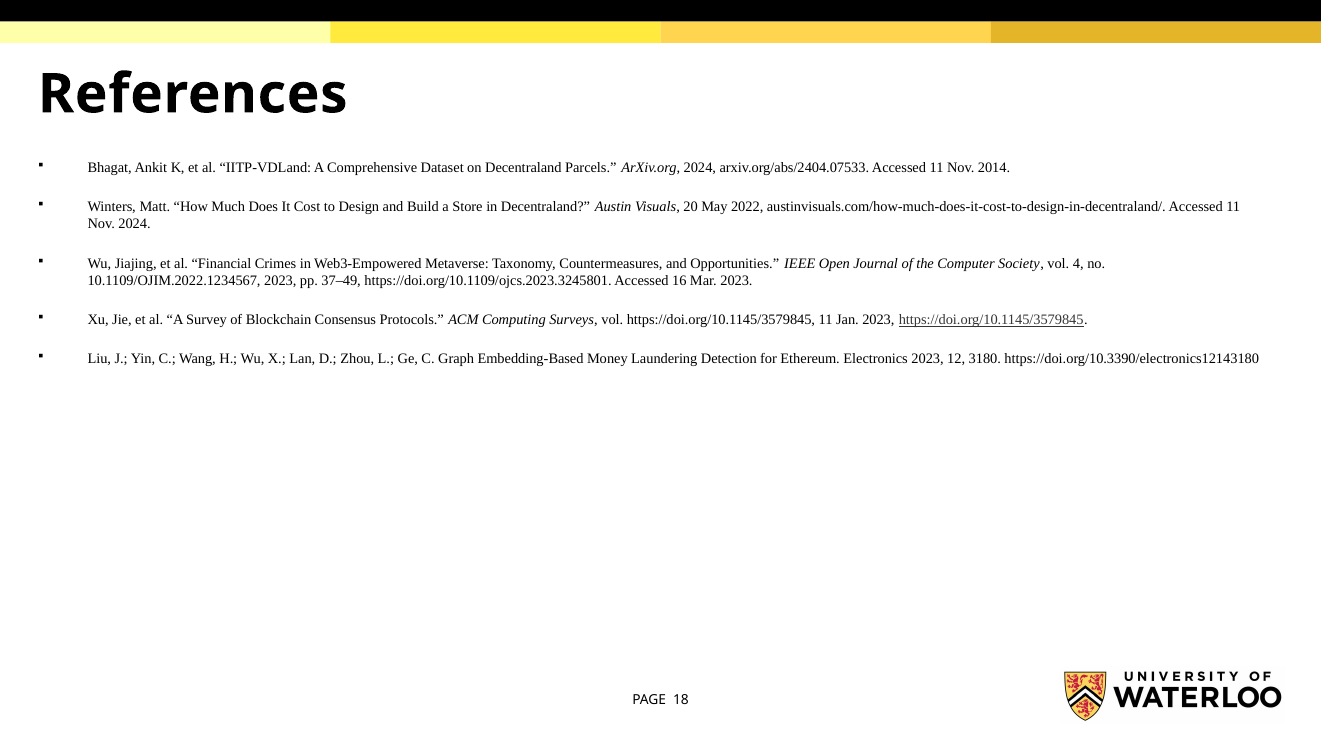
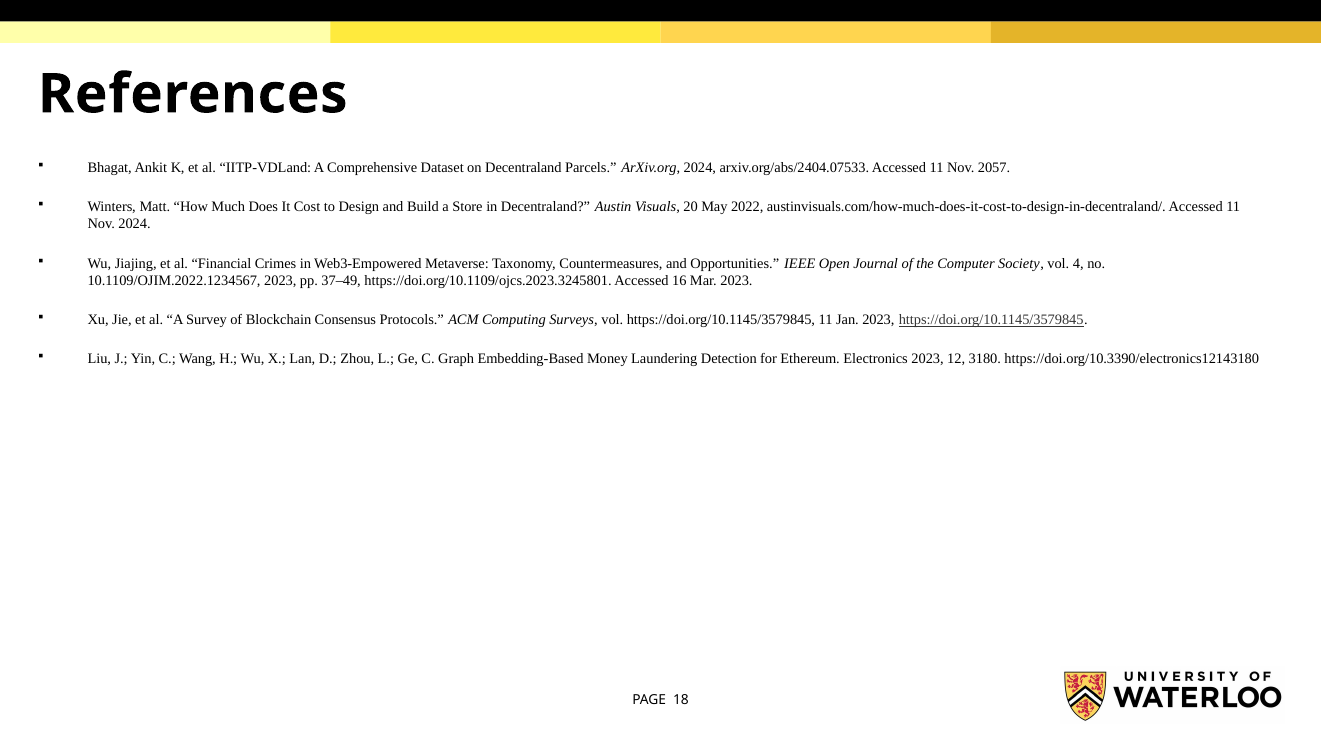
2014: 2014 -> 2057
